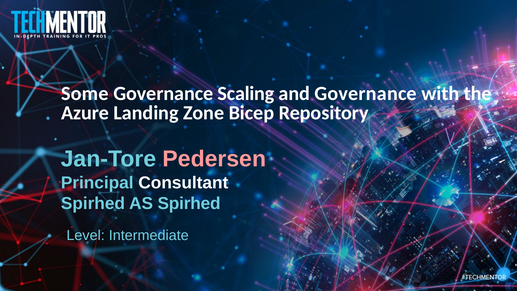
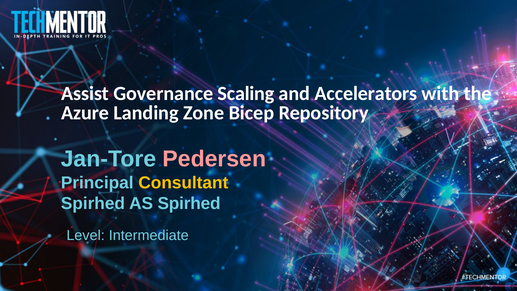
Some: Some -> Assist
and Governance: Governance -> Accelerators
Consultant colour: white -> yellow
